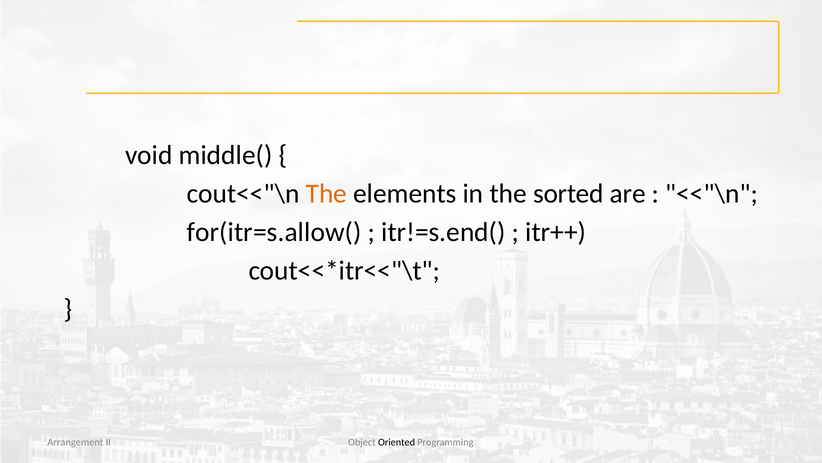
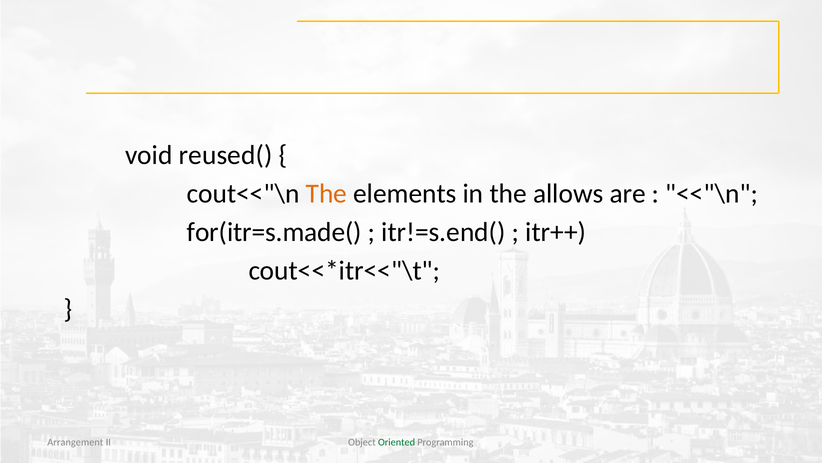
middle(: middle( -> reused(
sorted: sorted -> allows
for(itr=s.allow(: for(itr=s.allow( -> for(itr=s.made(
Oriented colour: black -> green
